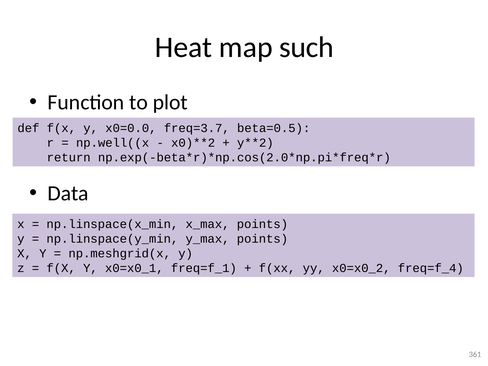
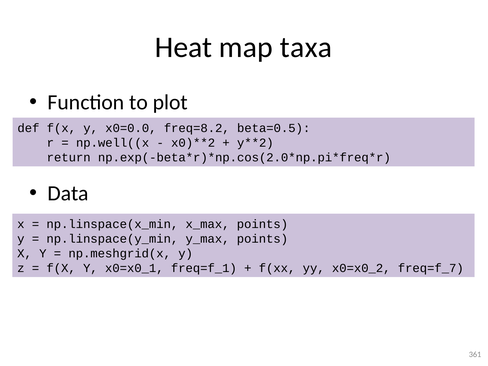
such: such -> taxa
freq=3.7: freq=3.7 -> freq=8.2
freq=f_4: freq=f_4 -> freq=f_7
